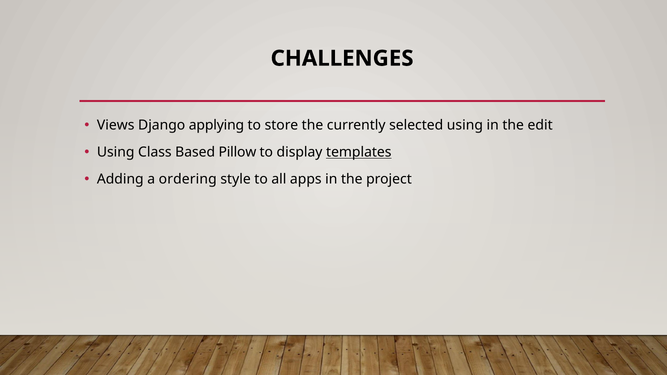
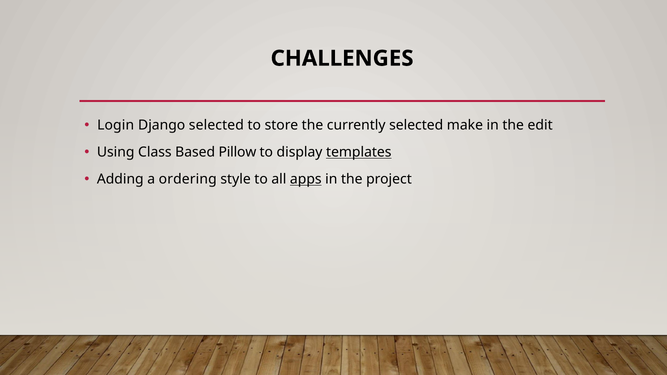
Views: Views -> Login
Django applying: applying -> selected
selected using: using -> make
apps underline: none -> present
